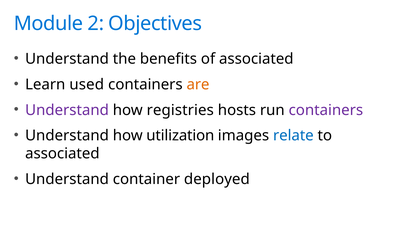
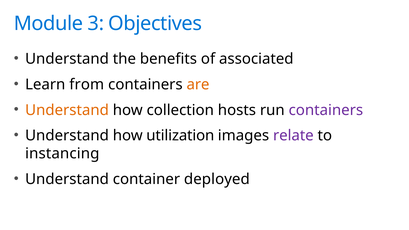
2: 2 -> 3
used: used -> from
Understand at (67, 110) colour: purple -> orange
registries: registries -> collection
relate colour: blue -> purple
associated at (62, 154): associated -> instancing
